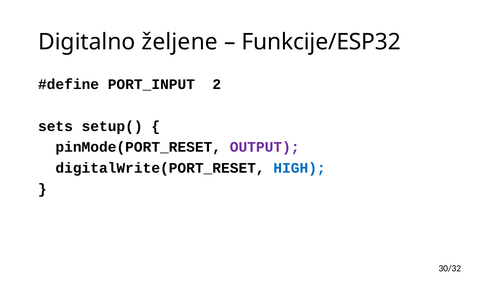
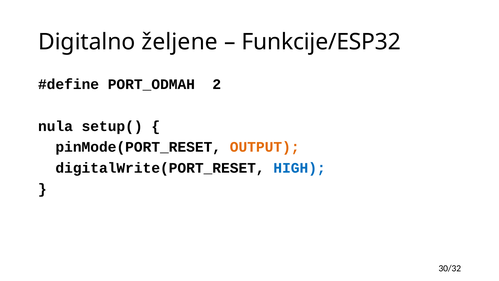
PORT_INPUT: PORT_INPUT -> PORT_ODMAH
sets: sets -> nula
OUTPUT colour: purple -> orange
